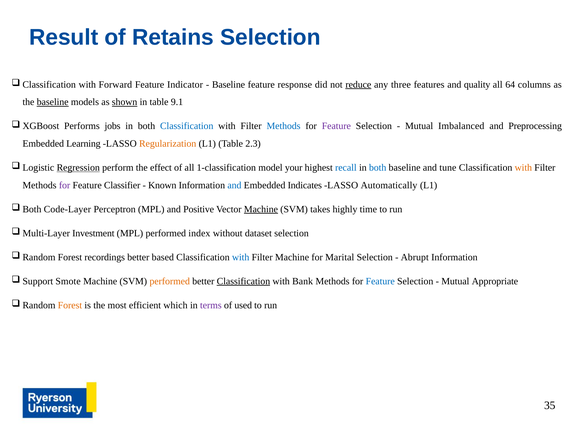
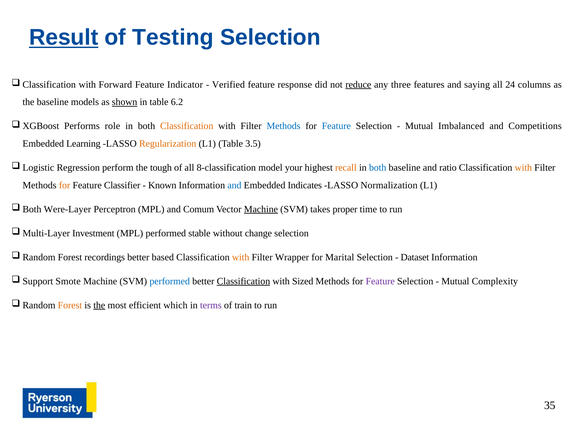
Result underline: none -> present
Retains: Retains -> Testing
Baseline at (229, 84): Baseline -> Verified
quality: quality -> saying
64: 64 -> 24
baseline at (53, 102) underline: present -> none
9.1: 9.1 -> 6.2
jobs: jobs -> role
Classification at (187, 126) colour: blue -> orange
Feature at (336, 126) colour: purple -> blue
Preprocessing: Preprocessing -> Competitions
2.3: 2.3 -> 3.5
Regression underline: present -> none
effect: effect -> tough
1-classification: 1-classification -> 8-classification
recall colour: blue -> orange
tune: tune -> ratio
for at (65, 185) colour: purple -> orange
Automatically: Automatically -> Normalization
Code-Layer: Code-Layer -> Were-Layer
Positive: Positive -> Comum
highly: highly -> proper
index: index -> stable
dataset: dataset -> change
with at (241, 257) colour: blue -> orange
Filter Machine: Machine -> Wrapper
Abrupt: Abrupt -> Dataset
performed at (170, 281) colour: orange -> blue
Bank: Bank -> Sized
Feature at (380, 281) colour: blue -> purple
Appropriate: Appropriate -> Complexity
the at (99, 305) underline: none -> present
used: used -> train
